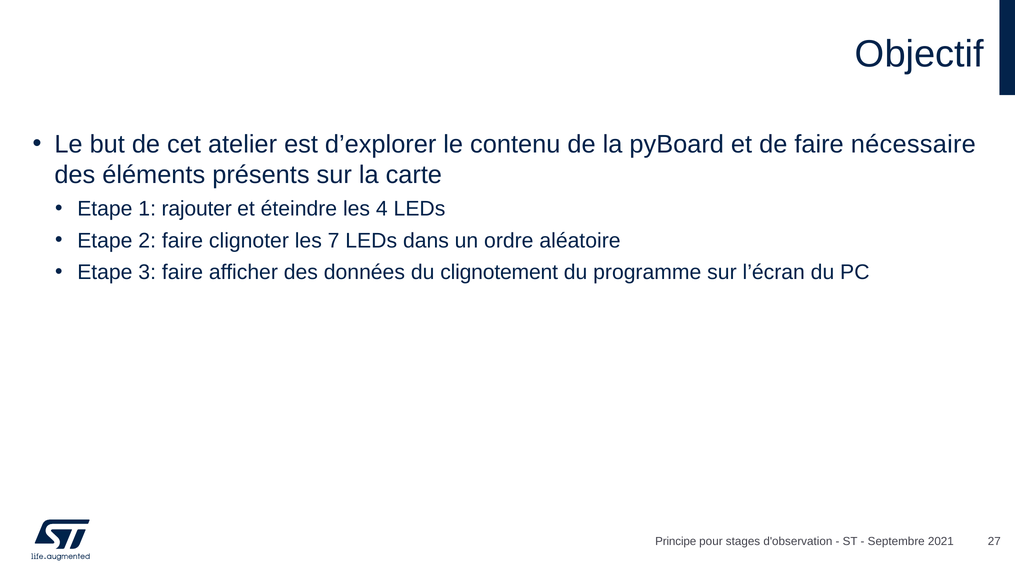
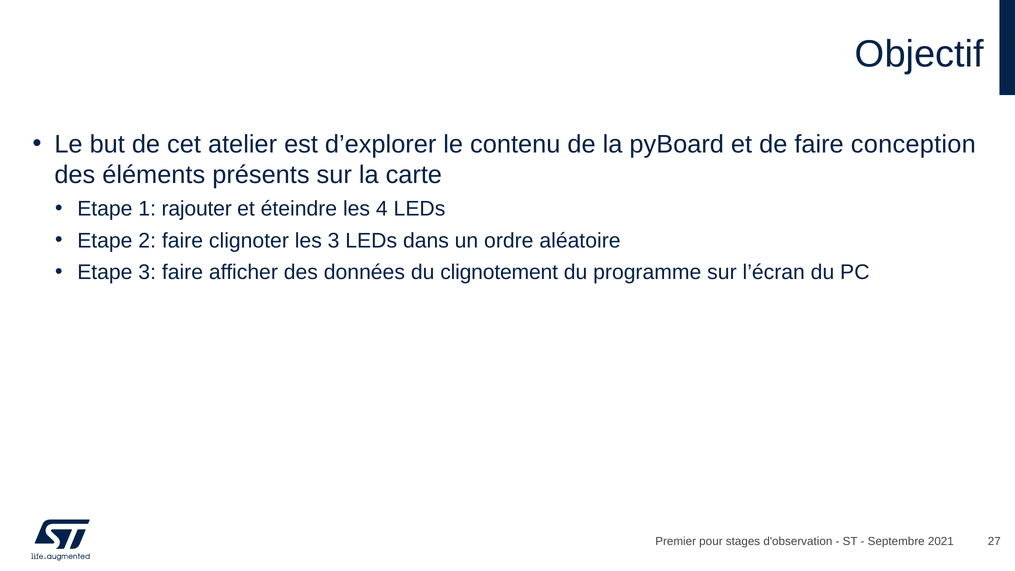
nécessaire: nécessaire -> conception
les 7: 7 -> 3
Principe: Principe -> Premier
